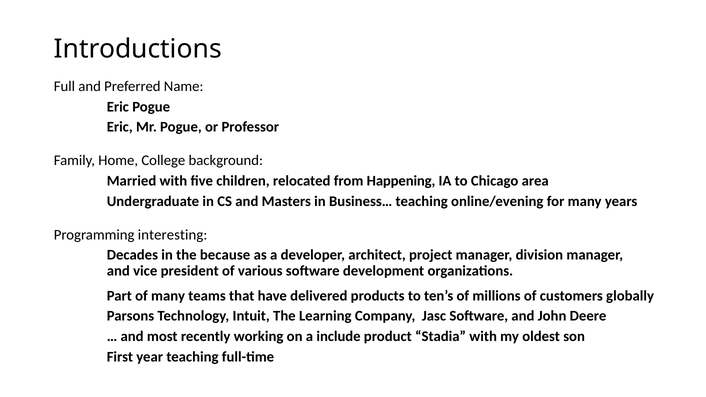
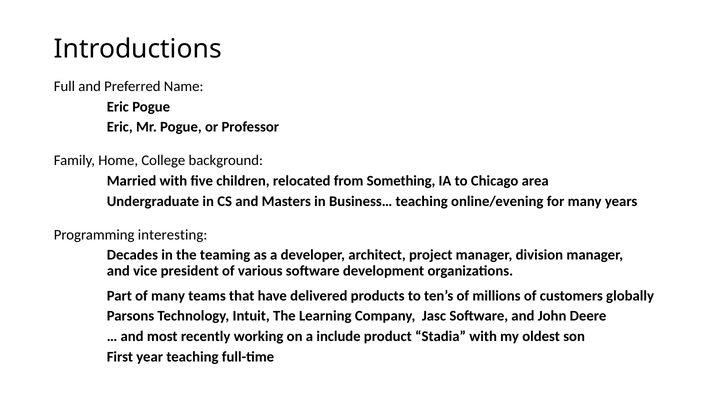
Happening: Happening -> Something
because: because -> teaming
